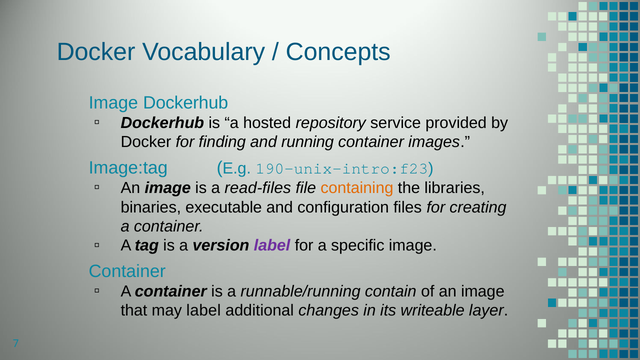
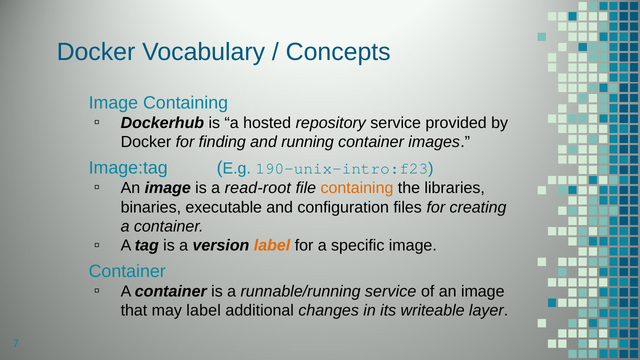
Image Dockerhub: Dockerhub -> Containing
read-files: read-files -> read-root
label at (272, 246) colour: purple -> orange
runnable/running contain: contain -> service
